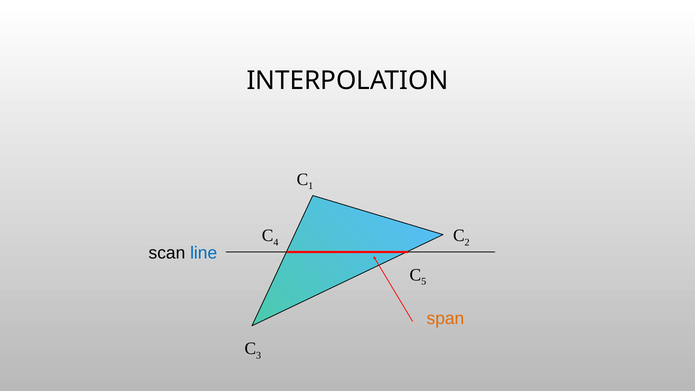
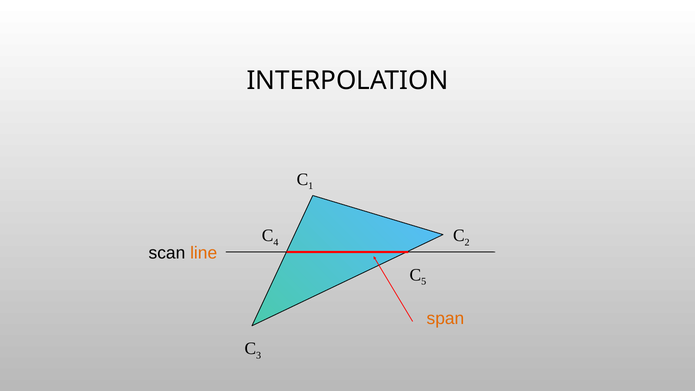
line colour: blue -> orange
